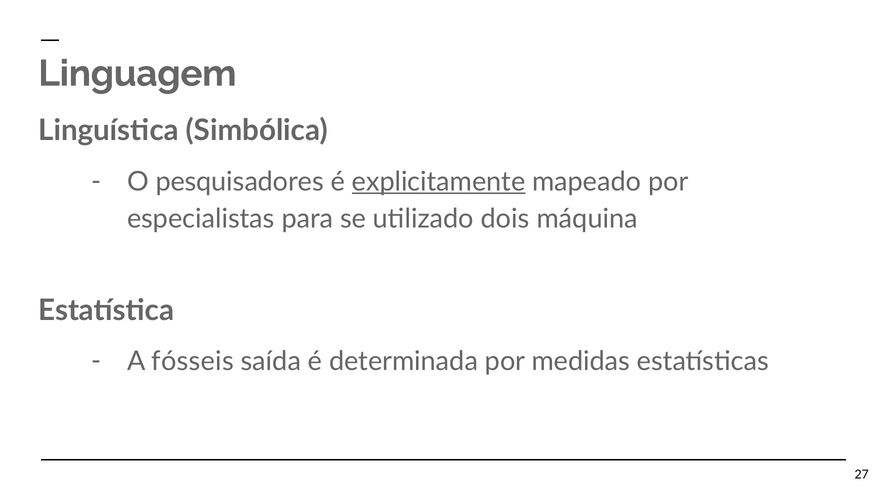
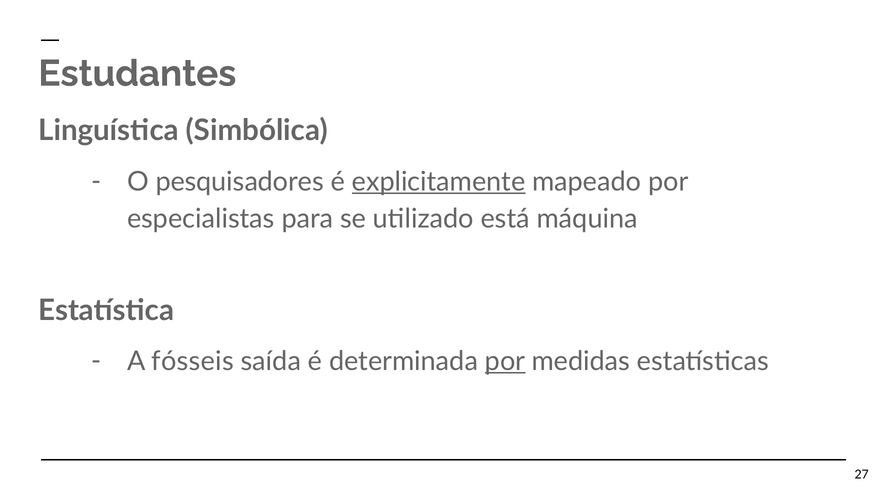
Linguagem: Linguagem -> Estudantes
dois: dois -> está
por at (505, 361) underline: none -> present
